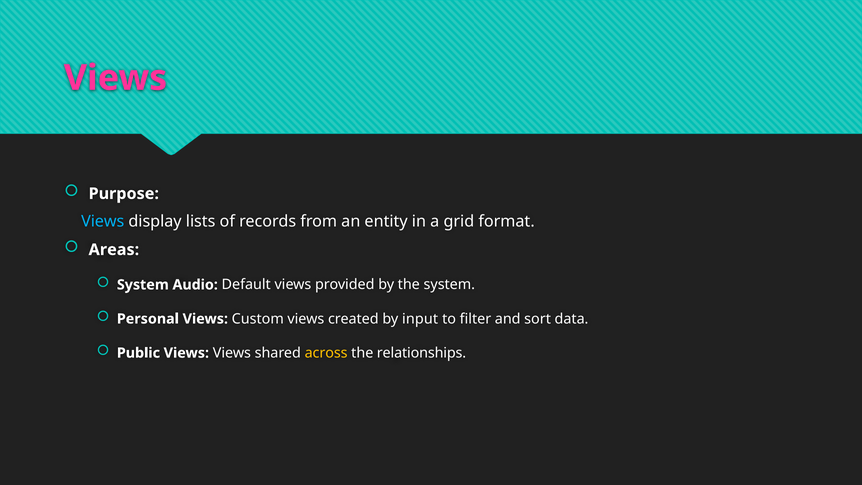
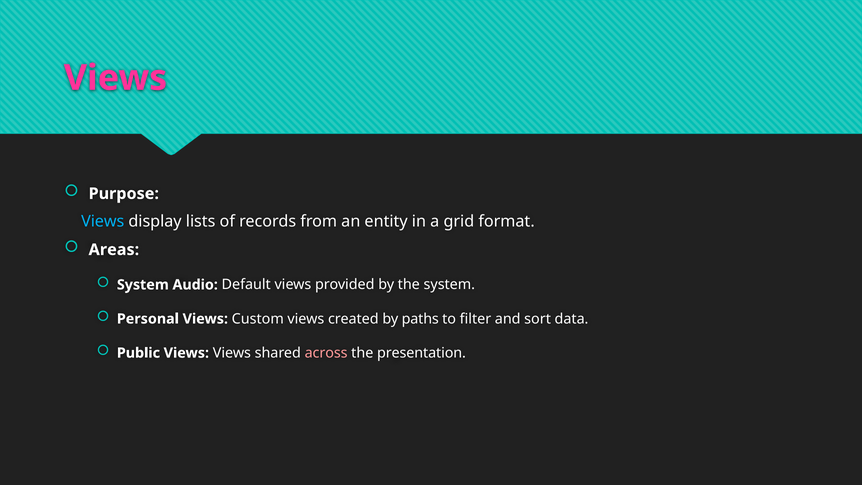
input: input -> paths
across colour: yellow -> pink
relationships: relationships -> presentation
